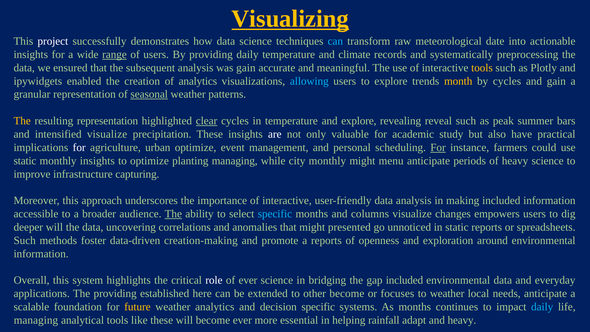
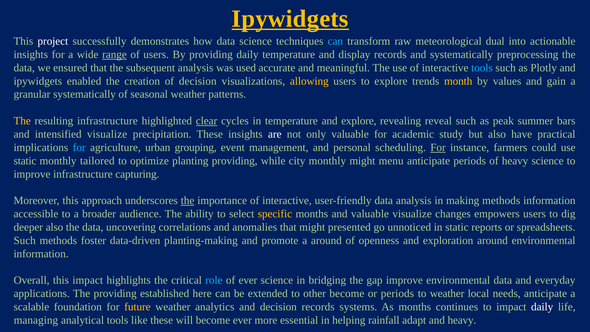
Visualizing at (290, 19): Visualizing -> Ipywidgets
date: date -> dual
climate: climate -> display
was gain: gain -> used
tools at (482, 68) colour: yellow -> light blue
of analytics: analytics -> decision
allowing colour: light blue -> yellow
by cycles: cycles -> values
granular representation: representation -> systematically
seasonal underline: present -> none
resulting representation: representation -> infrastructure
for at (79, 147) colour: white -> light blue
urban optimize: optimize -> grouping
monthly insights: insights -> tailored
planting managing: managing -> providing
the at (188, 201) underline: none -> present
making included: included -> methods
The at (173, 214) underline: present -> none
specific at (275, 214) colour: light blue -> yellow
and columns: columns -> valuable
deeper will: will -> also
creation-making: creation-making -> planting-making
a reports: reports -> around
this system: system -> impact
role colour: white -> light blue
gap included: included -> improve
or focuses: focuses -> periods
decision specific: specific -> records
daily at (542, 307) colour: light blue -> white
